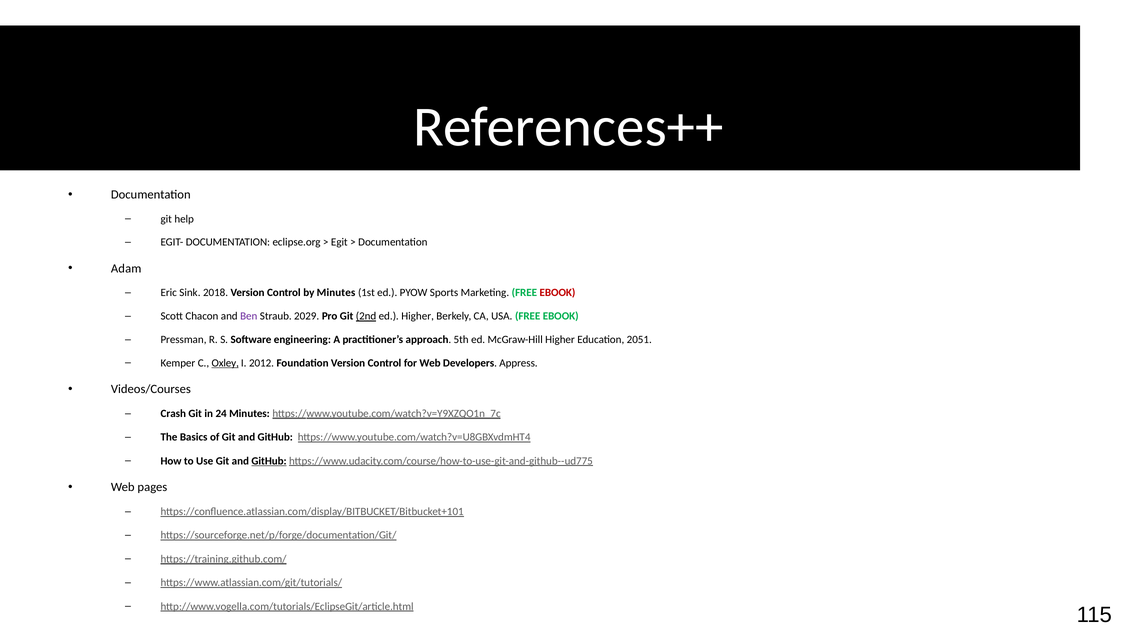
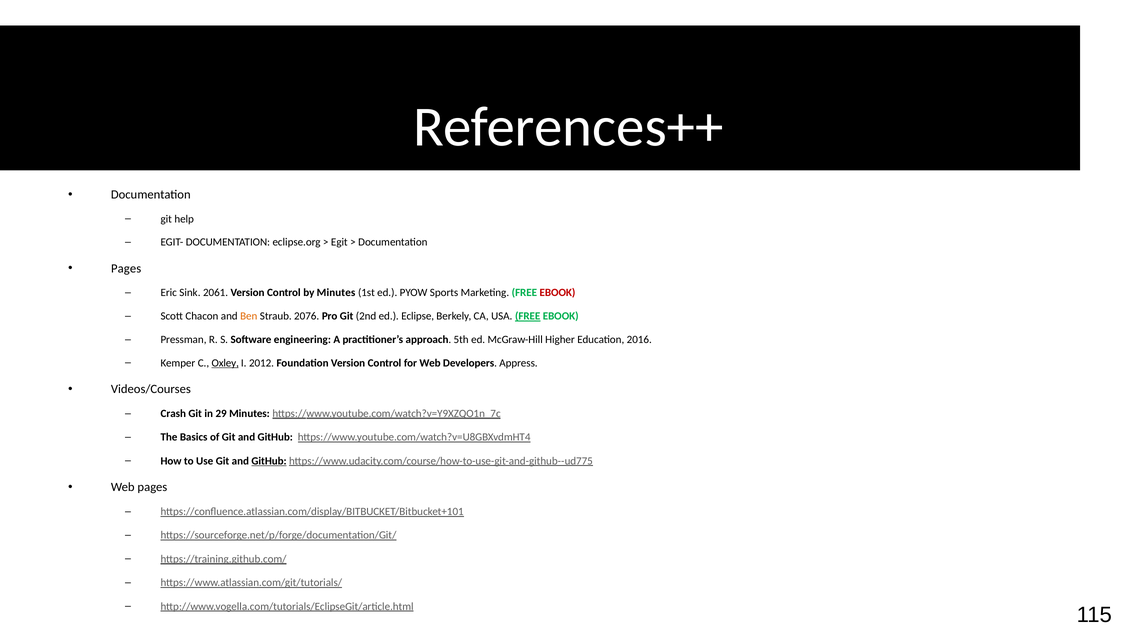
Adam at (126, 269): Adam -> Pages
2018: 2018 -> 2061
Ben colour: purple -> orange
2029: 2029 -> 2076
2nd underline: present -> none
ed Higher: Higher -> Eclipse
FREE at (528, 316) underline: none -> present
2051: 2051 -> 2016
24: 24 -> 29
